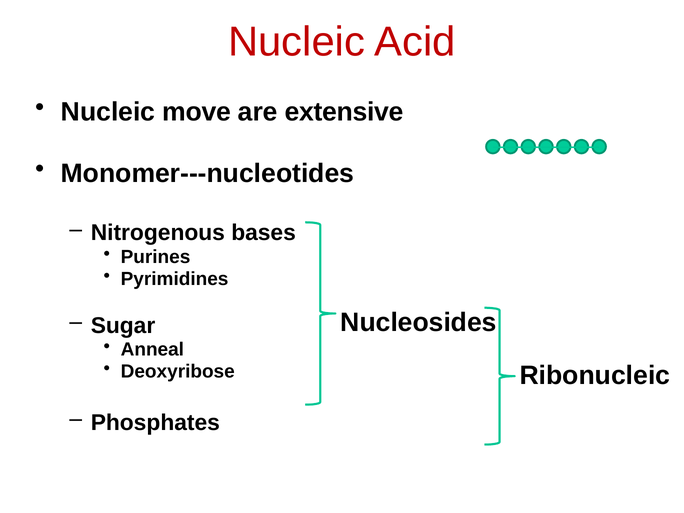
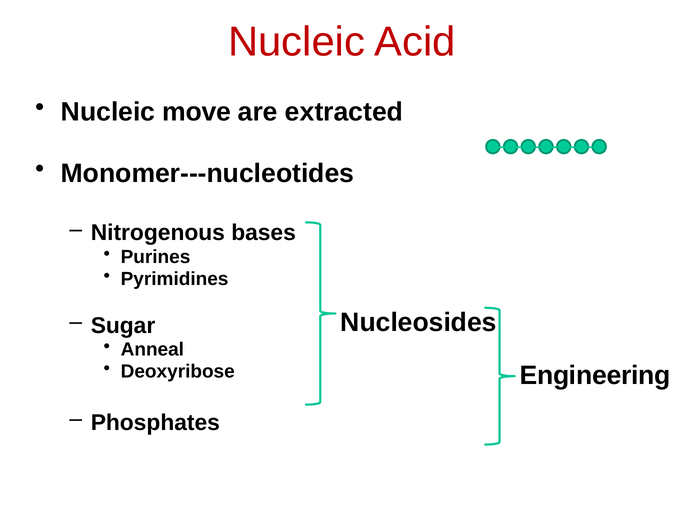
extensive: extensive -> extracted
Ribonucleic: Ribonucleic -> Engineering
